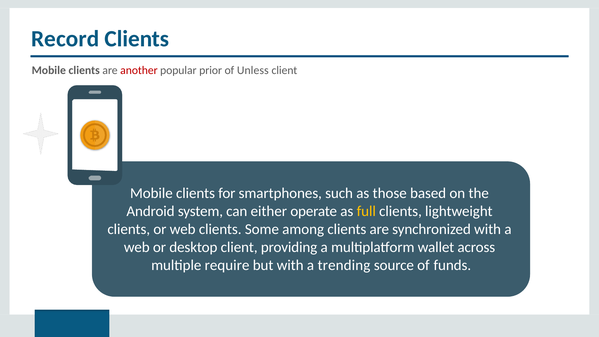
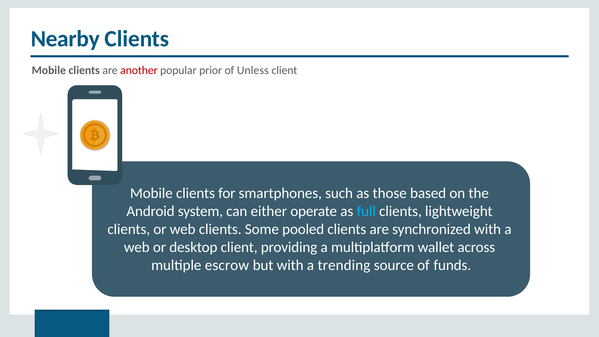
Record: Record -> Nearby
full colour: yellow -> light blue
among: among -> pooled
require: require -> escrow
